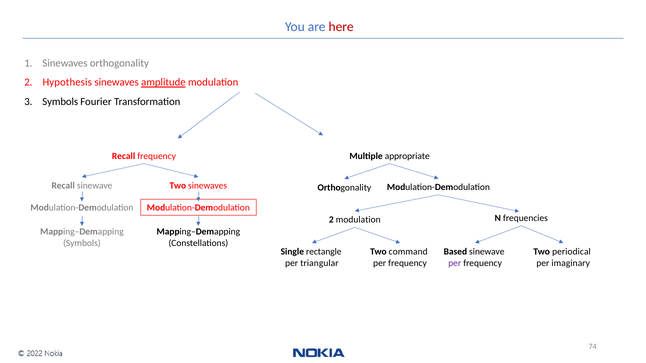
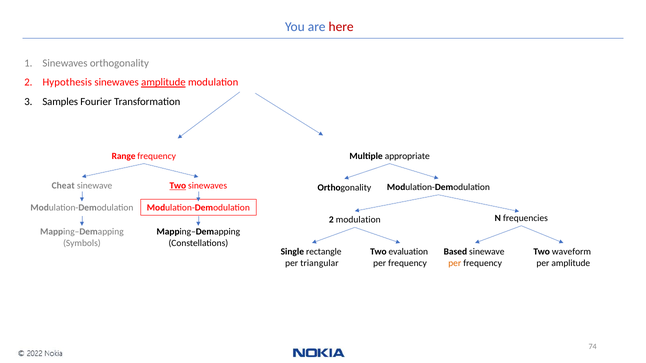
Symbols at (60, 102): Symbols -> Samples
Recall at (124, 156): Recall -> Range
Recall at (63, 186): Recall -> Cheat
Two at (178, 186) underline: none -> present
command: command -> evaluation
periodical: periodical -> waveform
per at (455, 263) colour: purple -> orange
per imaginary: imaginary -> amplitude
